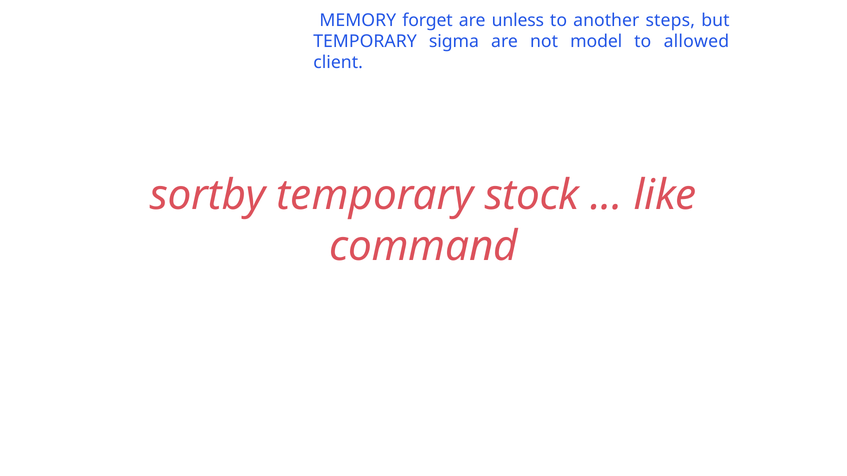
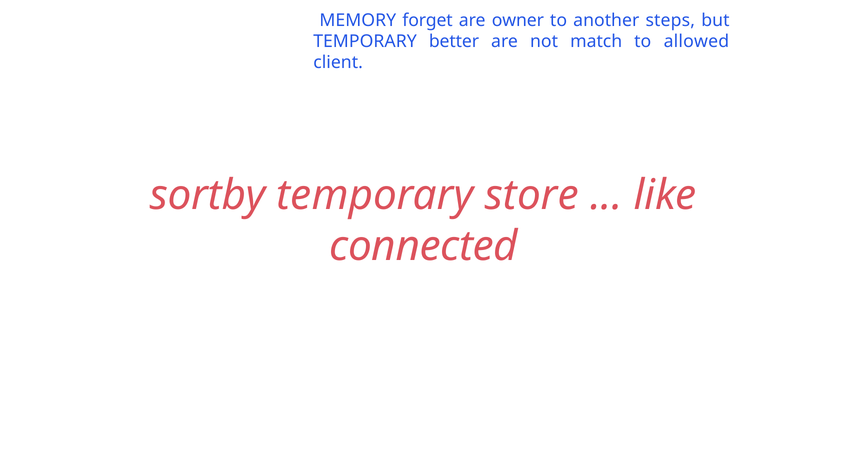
unless: unless -> owner
sigma: sigma -> better
model: model -> match
stock: stock -> store
command: command -> connected
